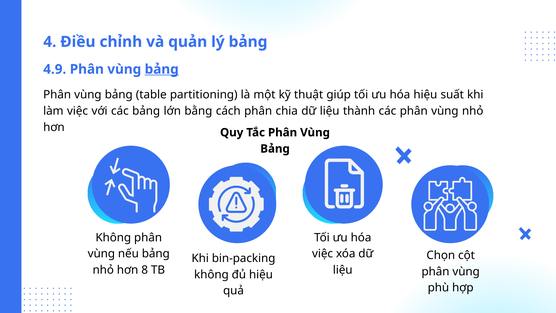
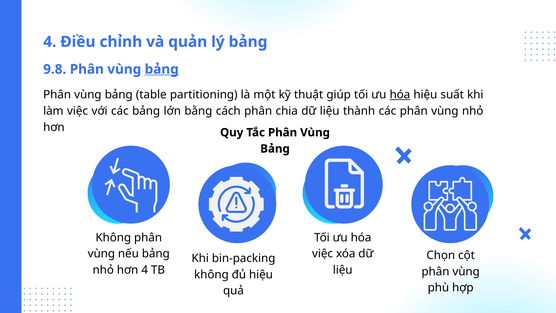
4.9: 4.9 -> 9.8
hóa at (400, 95) underline: none -> present
hơn 8: 8 -> 4
